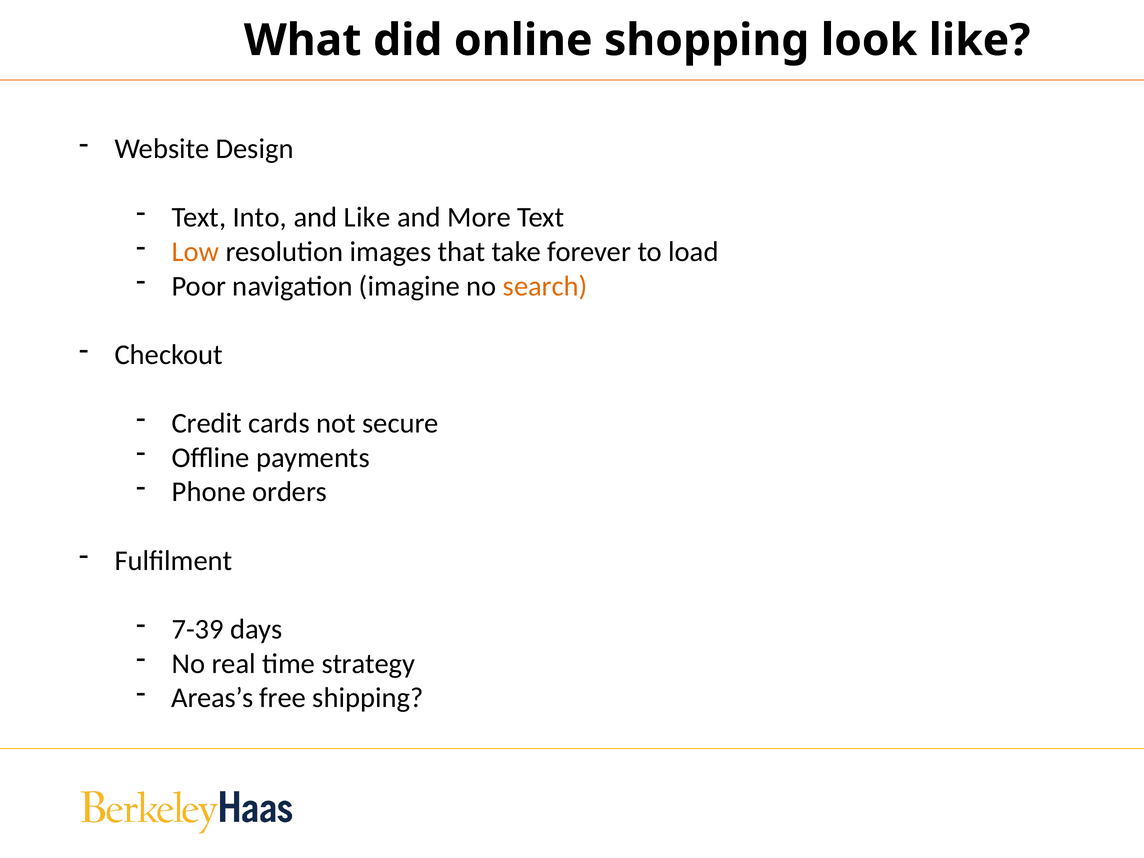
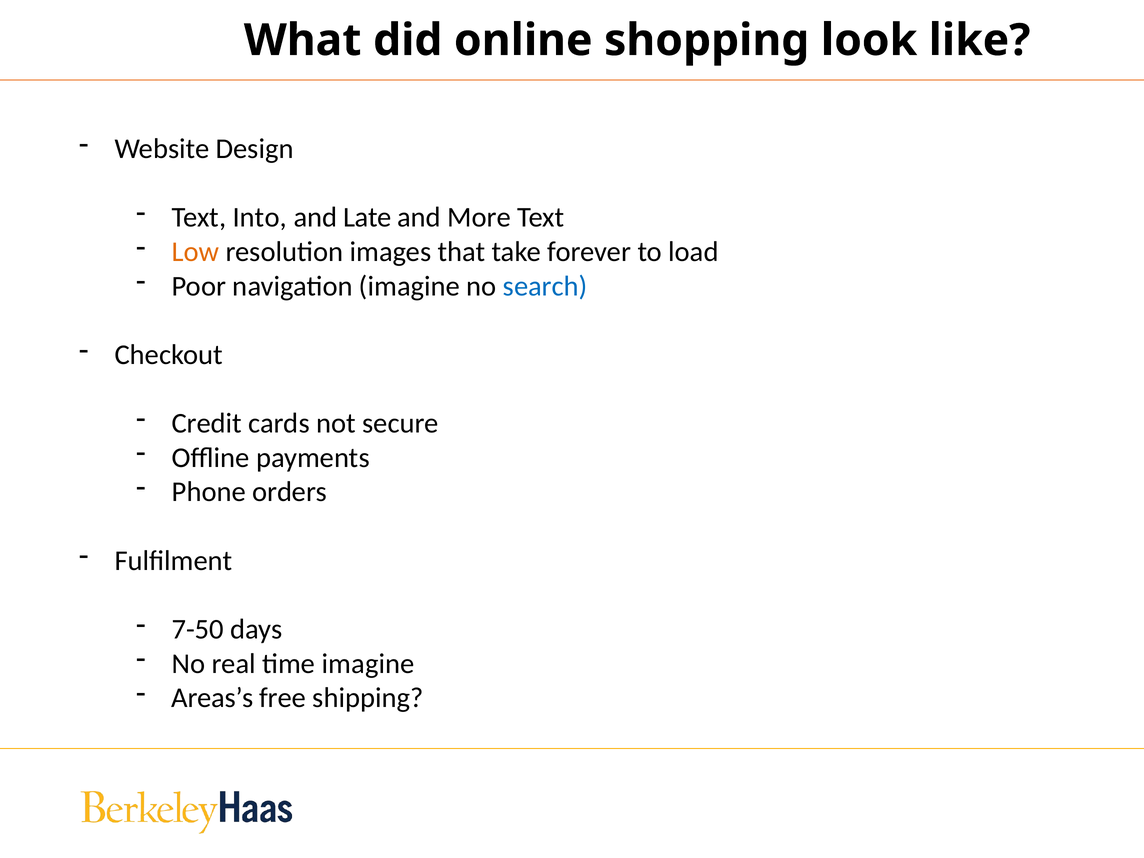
and Like: Like -> Late
search colour: orange -> blue
7-39: 7-39 -> 7-50
time strategy: strategy -> imagine
